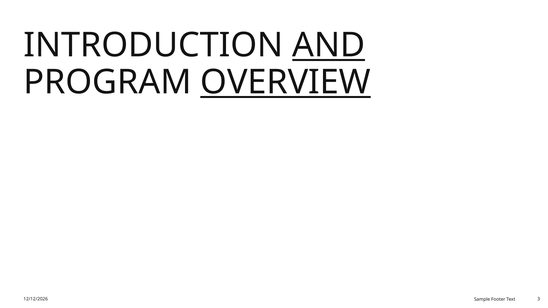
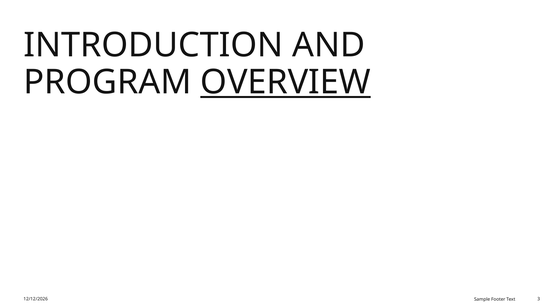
AND underline: present -> none
